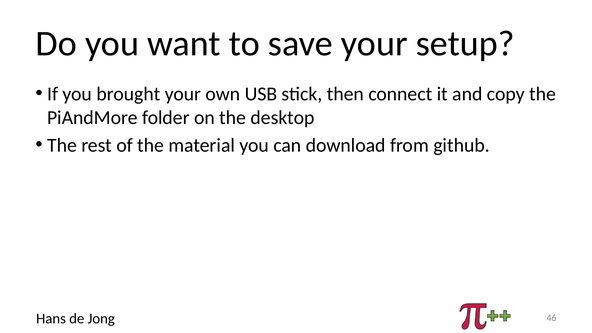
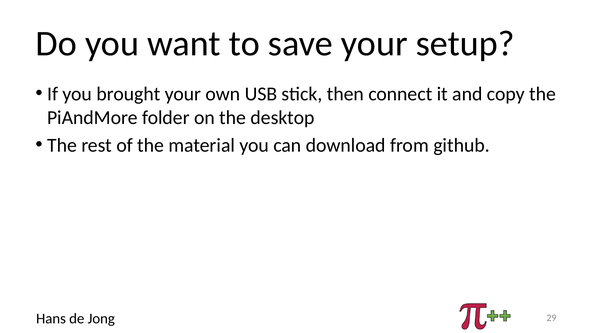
46: 46 -> 29
